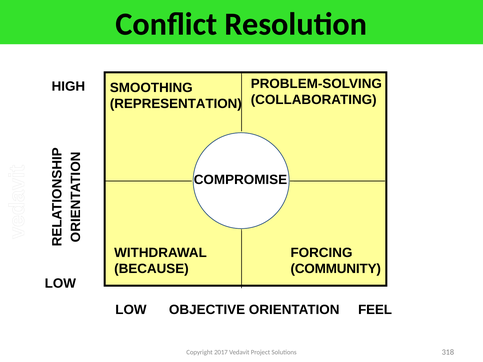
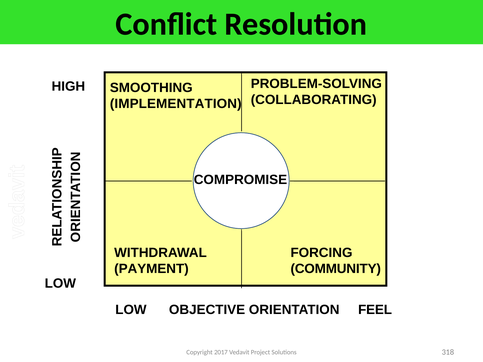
REPRESENTATION: REPRESENTATION -> IMPLEMENTATION
BECAUSE: BECAUSE -> PAYMENT
